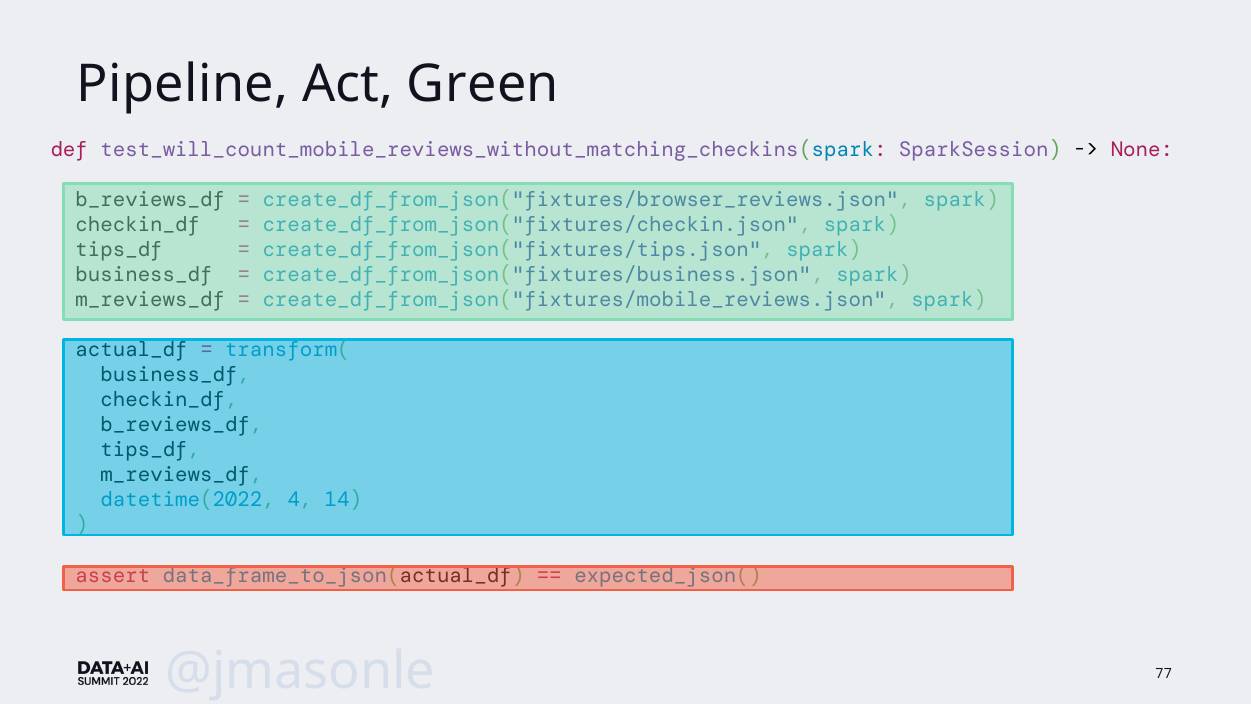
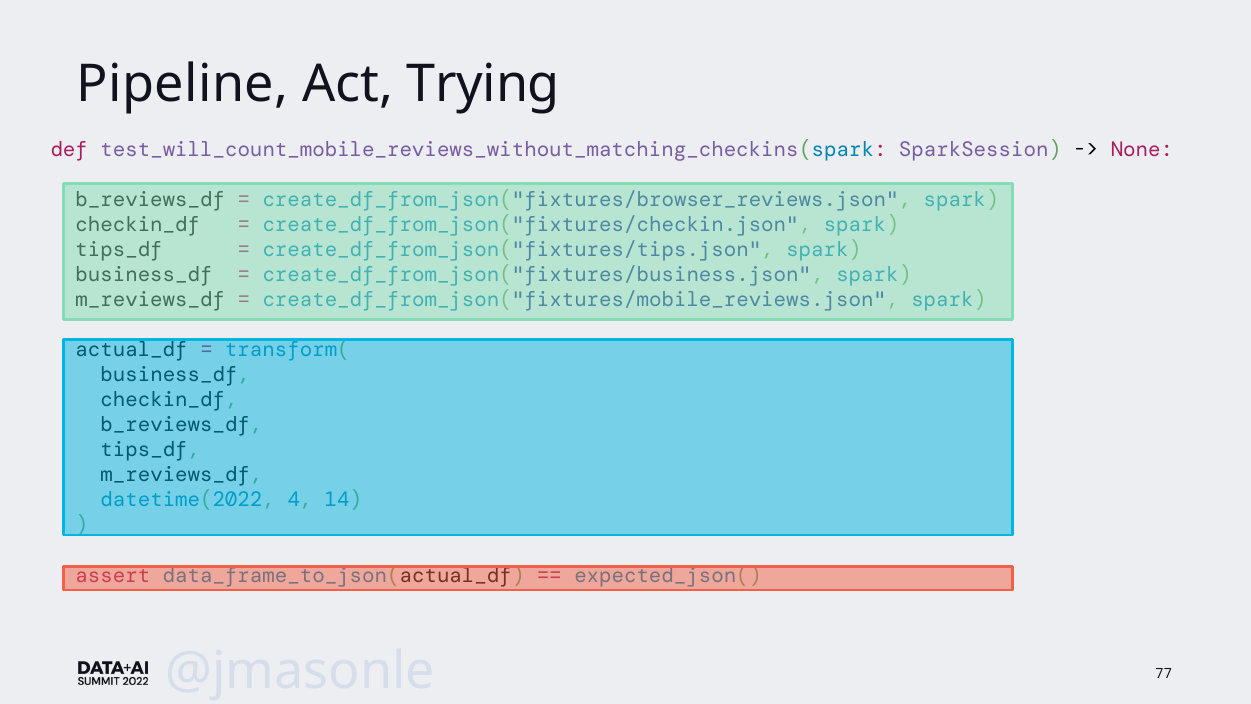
Green: Green -> Trying
